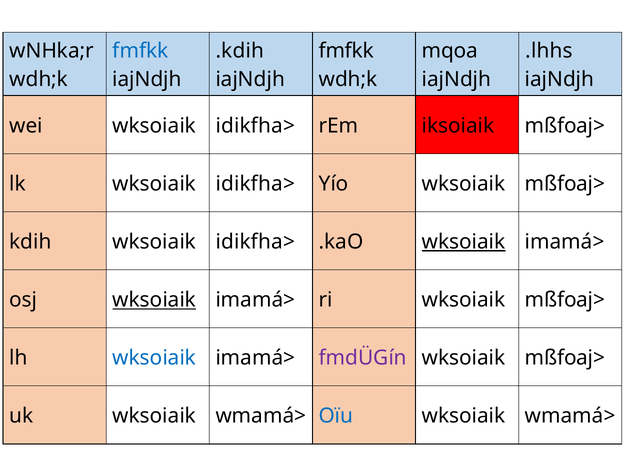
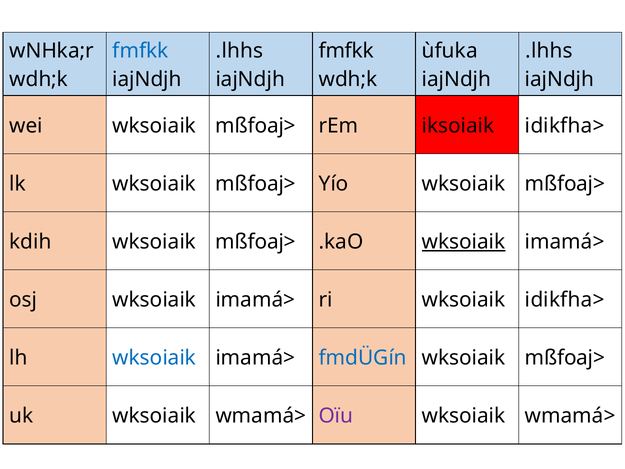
.kdih at (240, 51): .kdih -> .lhhs
mqoa: mqoa -> ùfuka
wei wksoiaik idikfha>: idikfha> -> mßfoaj>
iksoiaik mßfoaj>: mßfoaj> -> idikfha>
lk wksoiaik idikfha>: idikfha> -> mßfoaj>
kdih wksoiaik idikfha>: idikfha> -> mßfoaj>
wksoiaik at (154, 300) underline: present -> none
ri wksoiaik mßfoaj>: mßfoaj> -> idikfha>
fmdÜGín colour: purple -> blue
Oïu colour: blue -> purple
